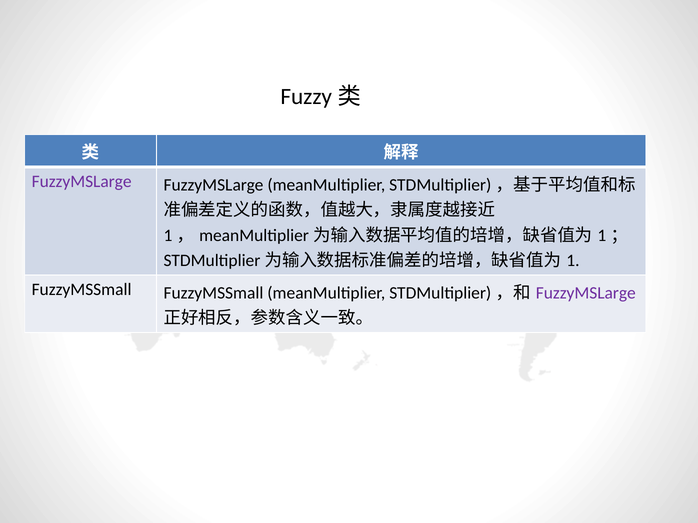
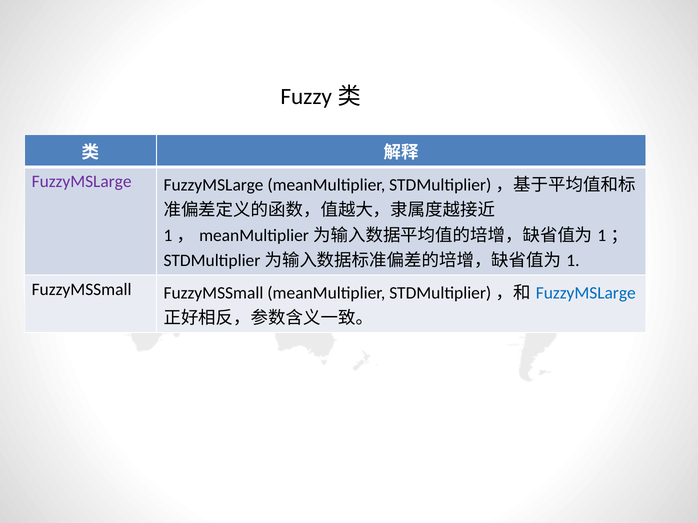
FuzzyMSLarge at (586, 293) colour: purple -> blue
